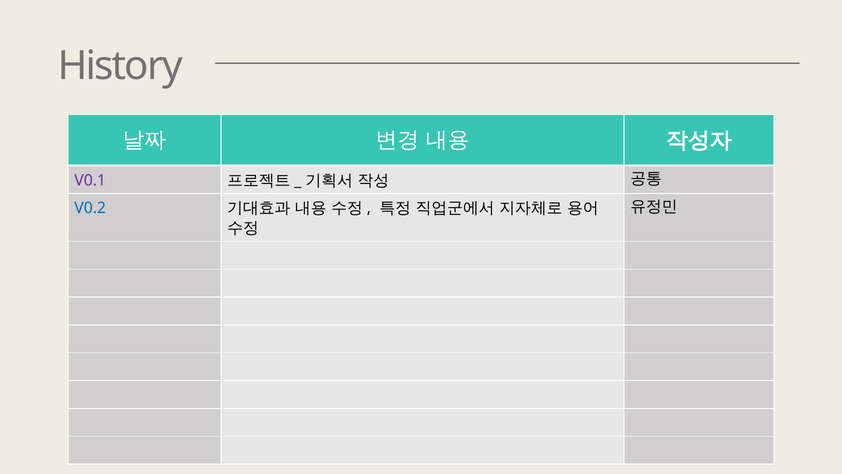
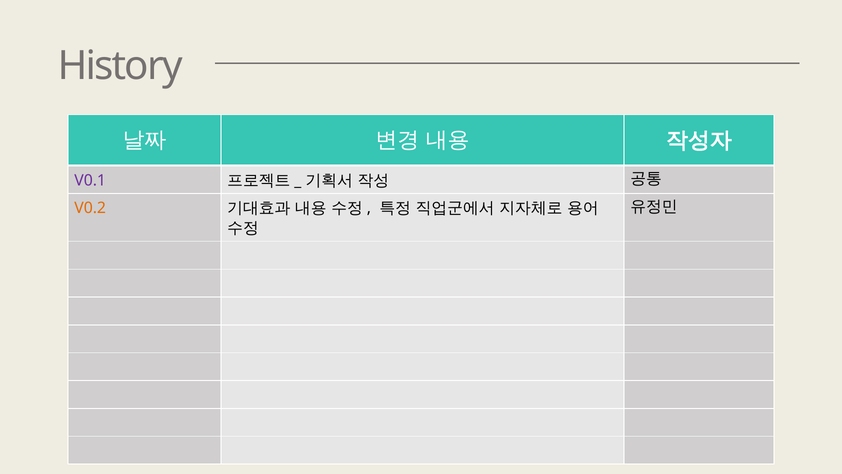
V0.2 colour: blue -> orange
